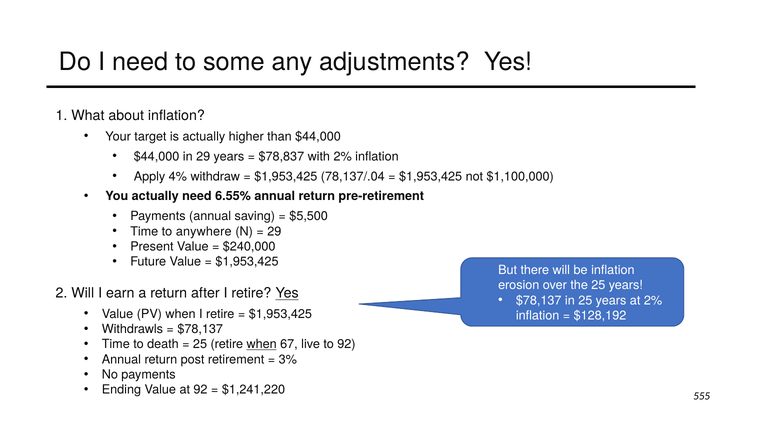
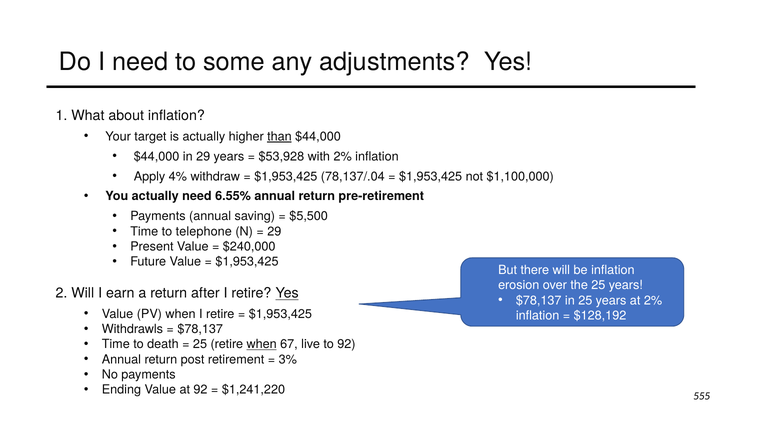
than underline: none -> present
$78,837: $78,837 -> $53,928
anywhere: anywhere -> telephone
